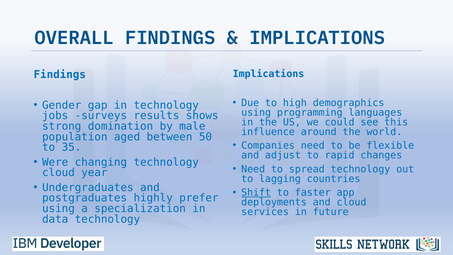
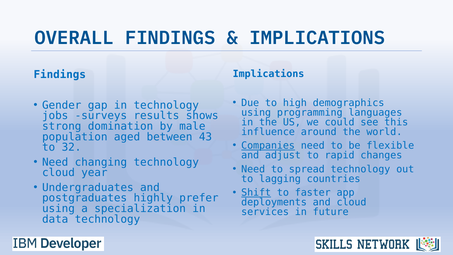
50: 50 -> 43
Companies underline: none -> present
35: 35 -> 32
Were at (55, 162): Were -> Need
